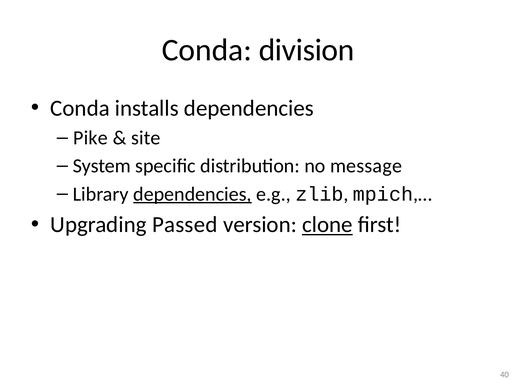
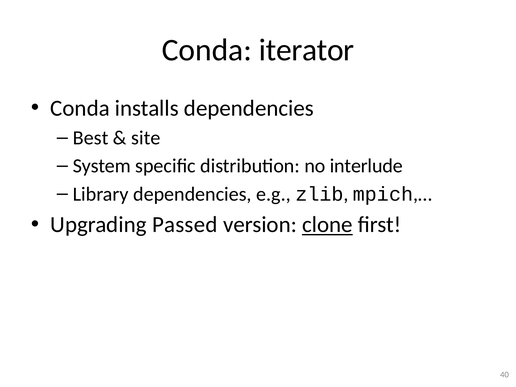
division: division -> iterator
Pike: Pike -> Best
message: message -> interlude
dependencies at (192, 194) underline: present -> none
